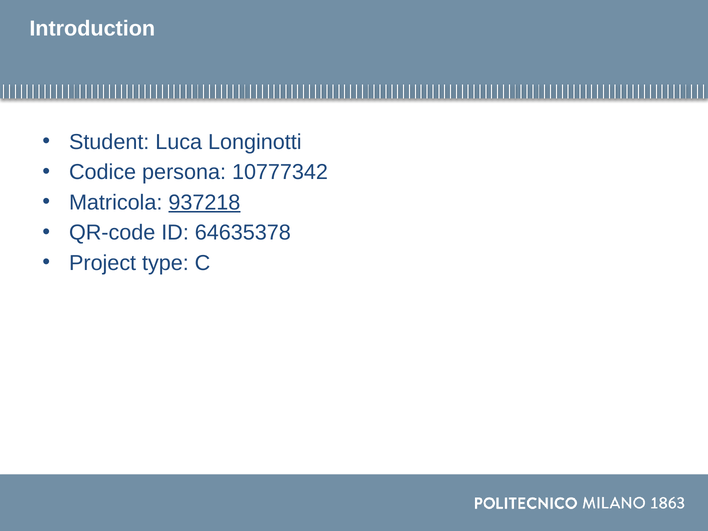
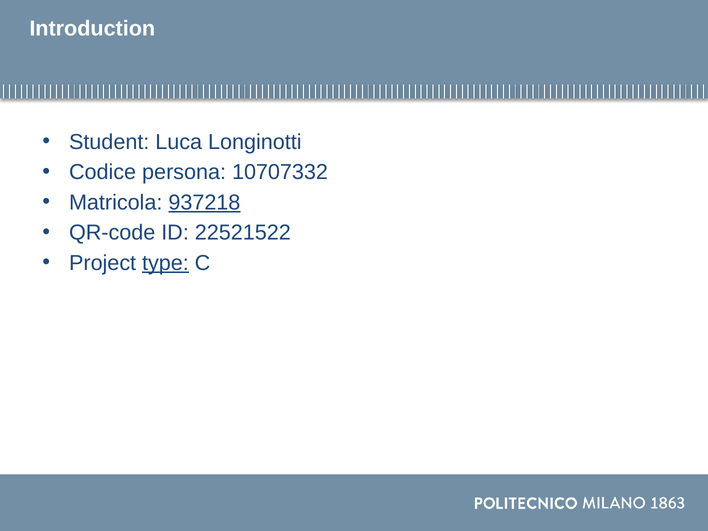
10777342: 10777342 -> 10707332
64635378: 64635378 -> 22521522
type underline: none -> present
